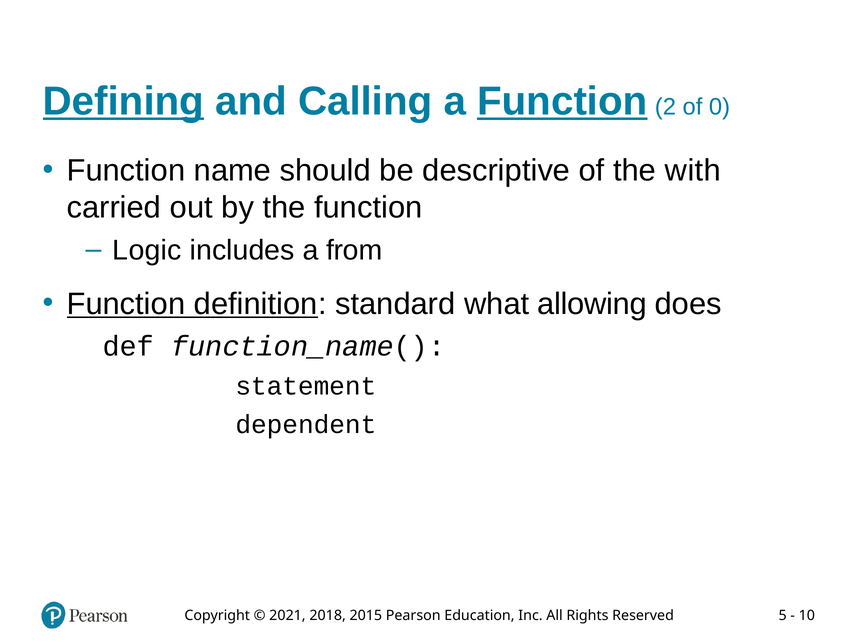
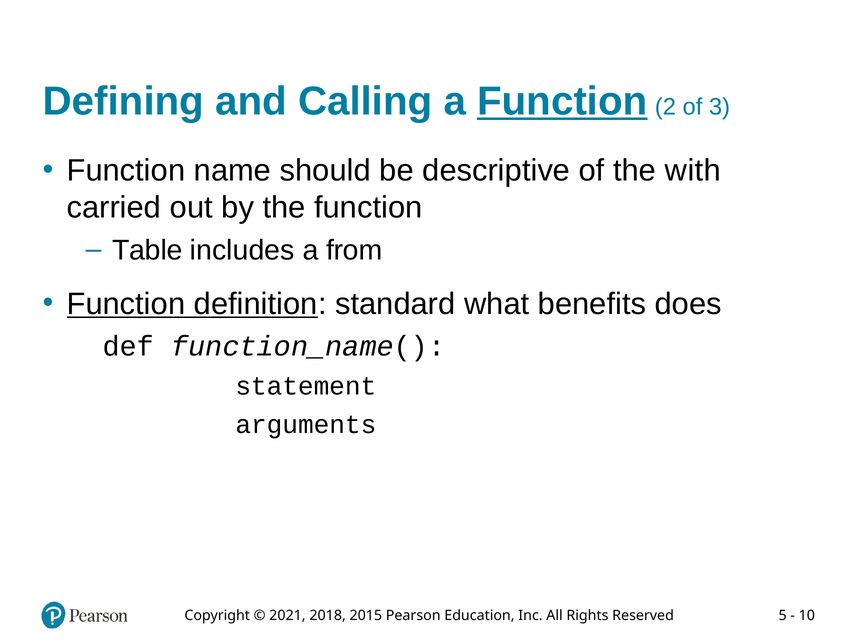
Defining underline: present -> none
0: 0 -> 3
Logic: Logic -> Table
allowing: allowing -> benefits
dependent: dependent -> arguments
